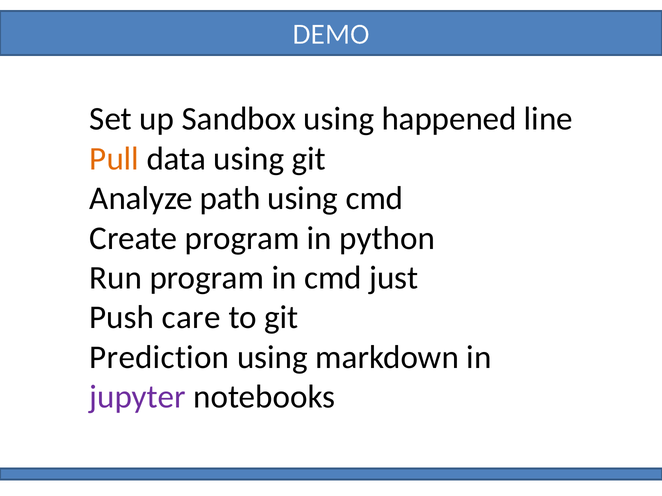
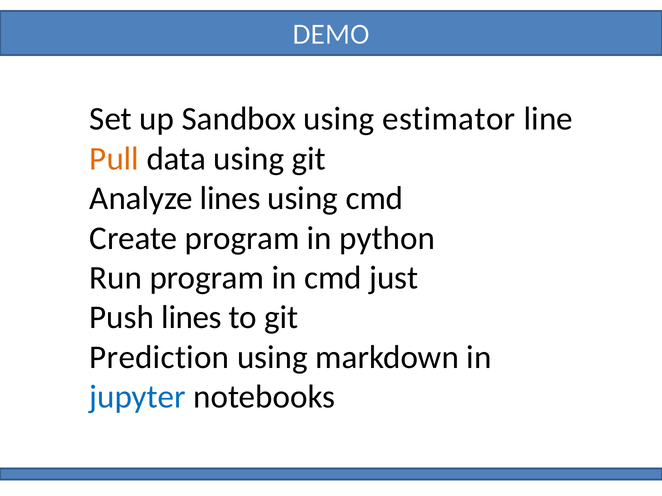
happened: happened -> estimator
Analyze path: path -> lines
Push care: care -> lines
jupyter colour: purple -> blue
